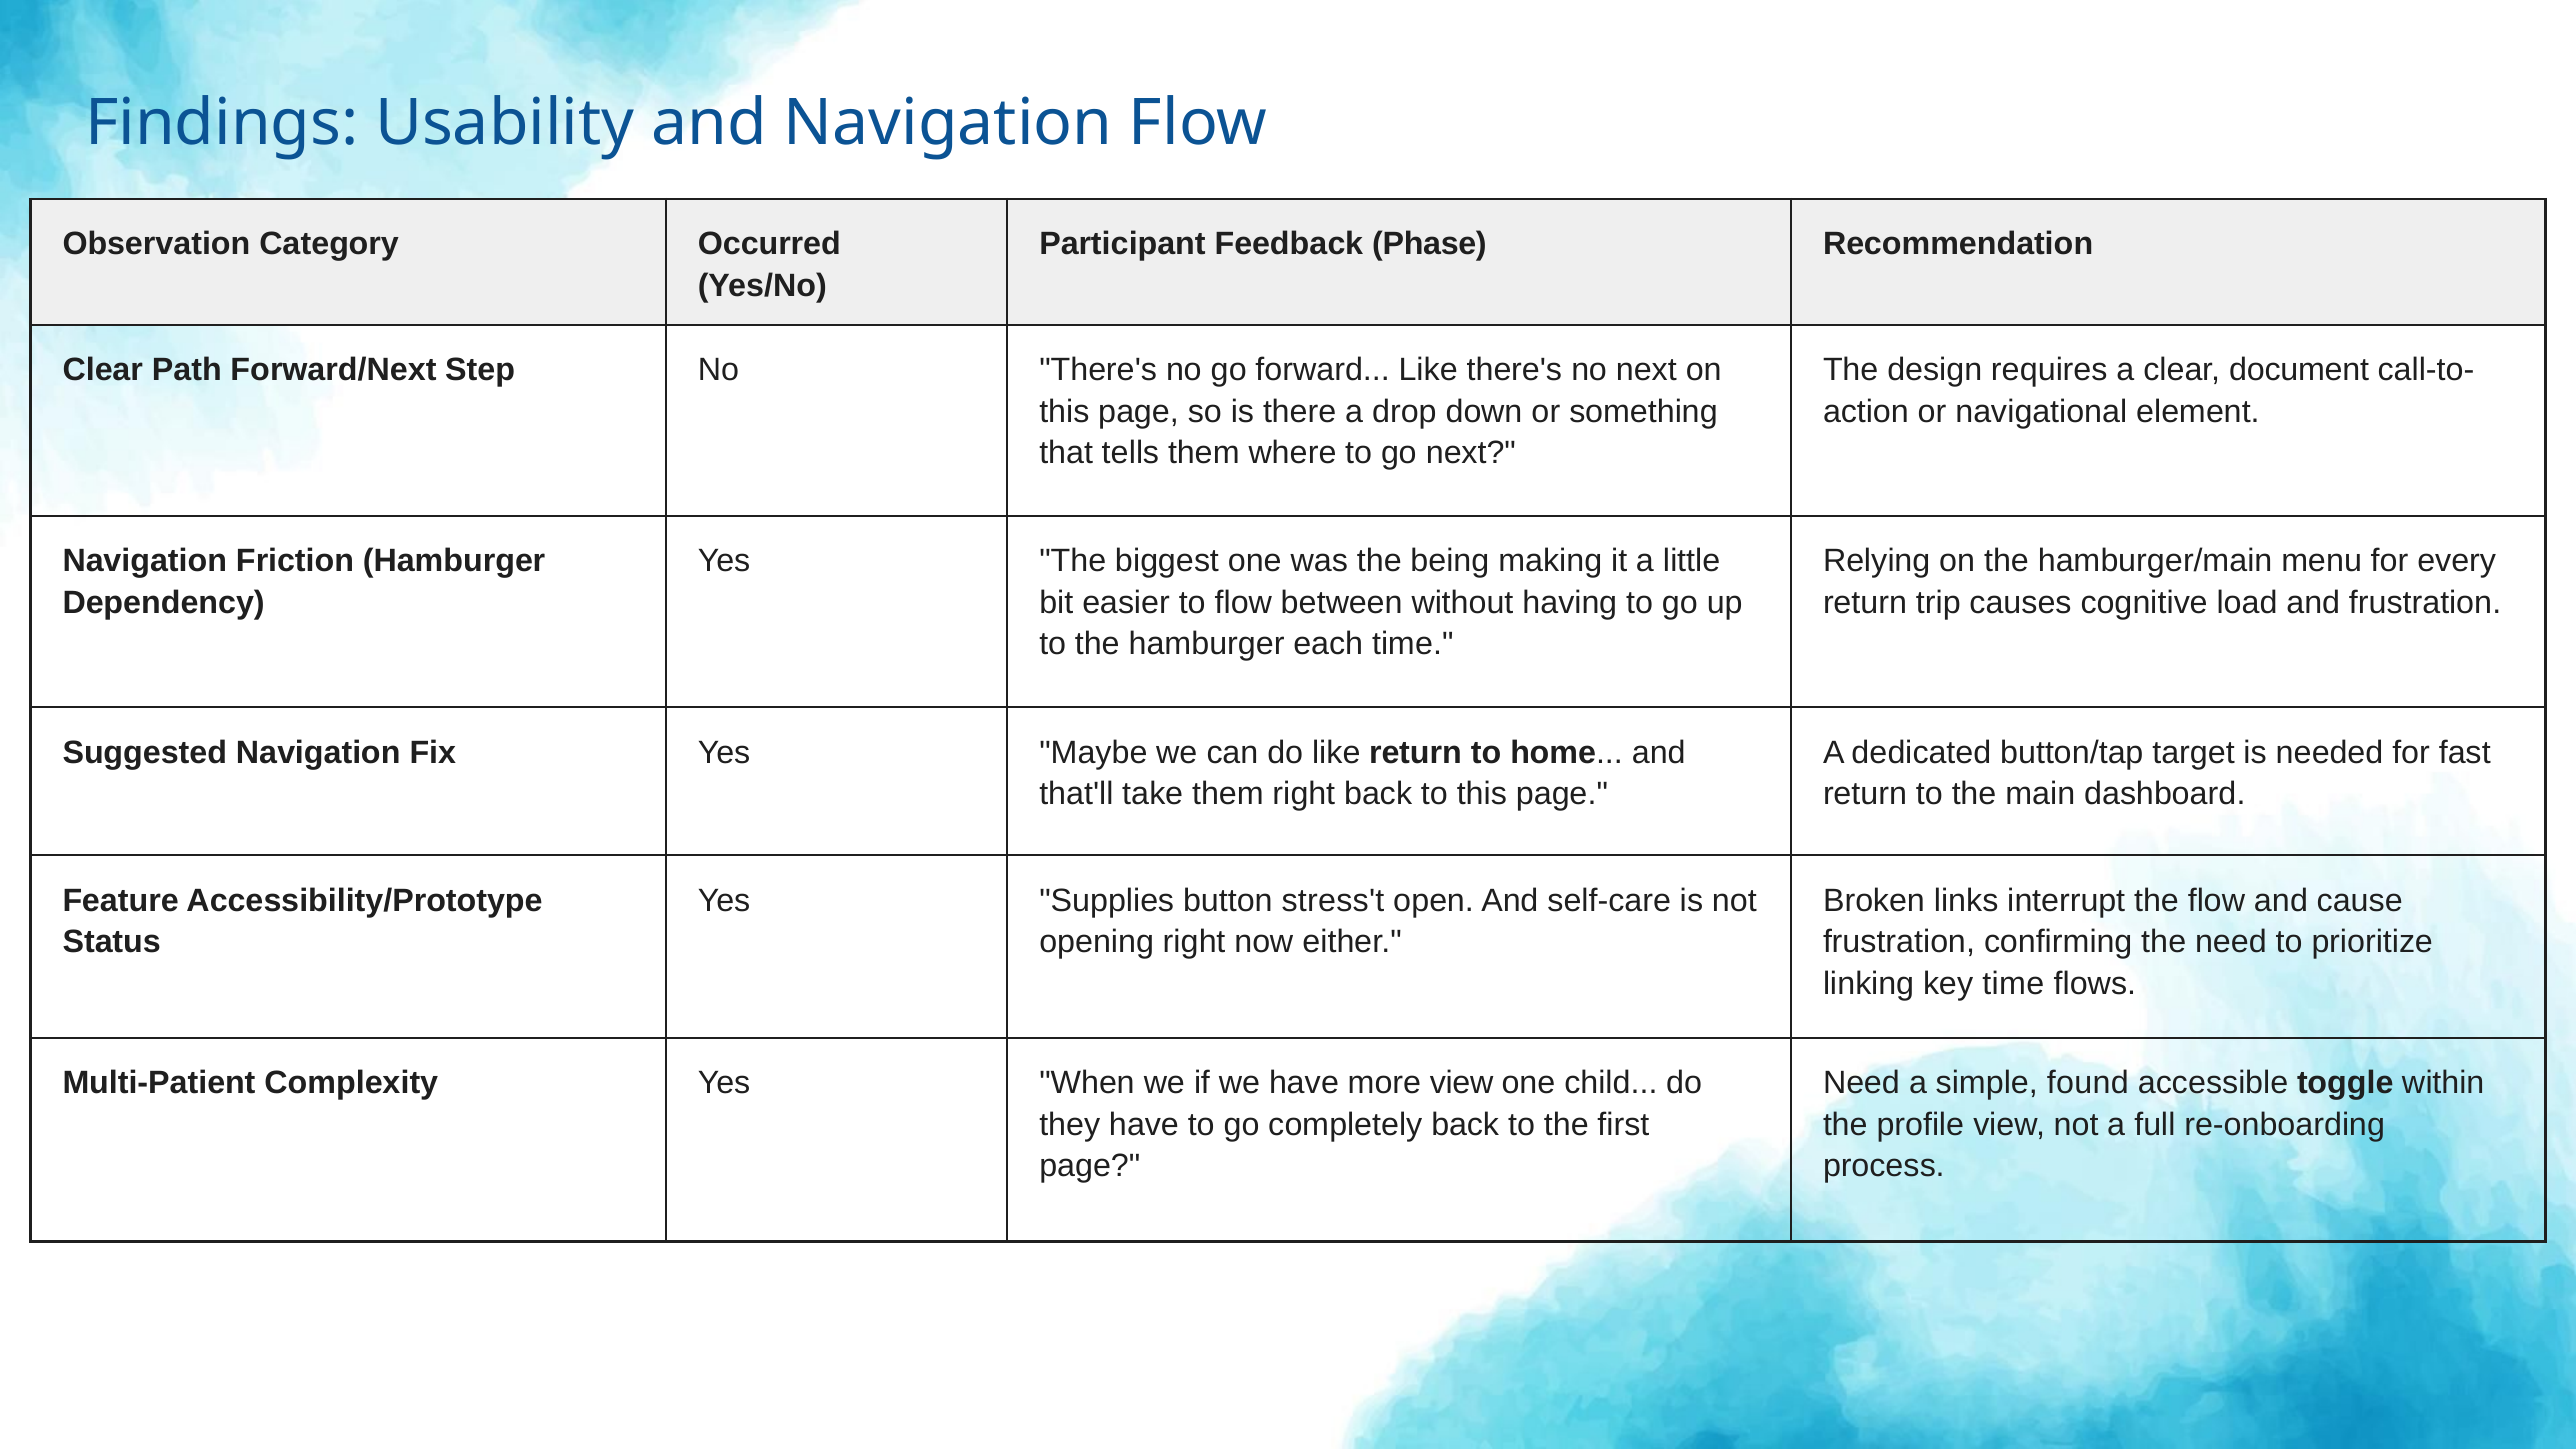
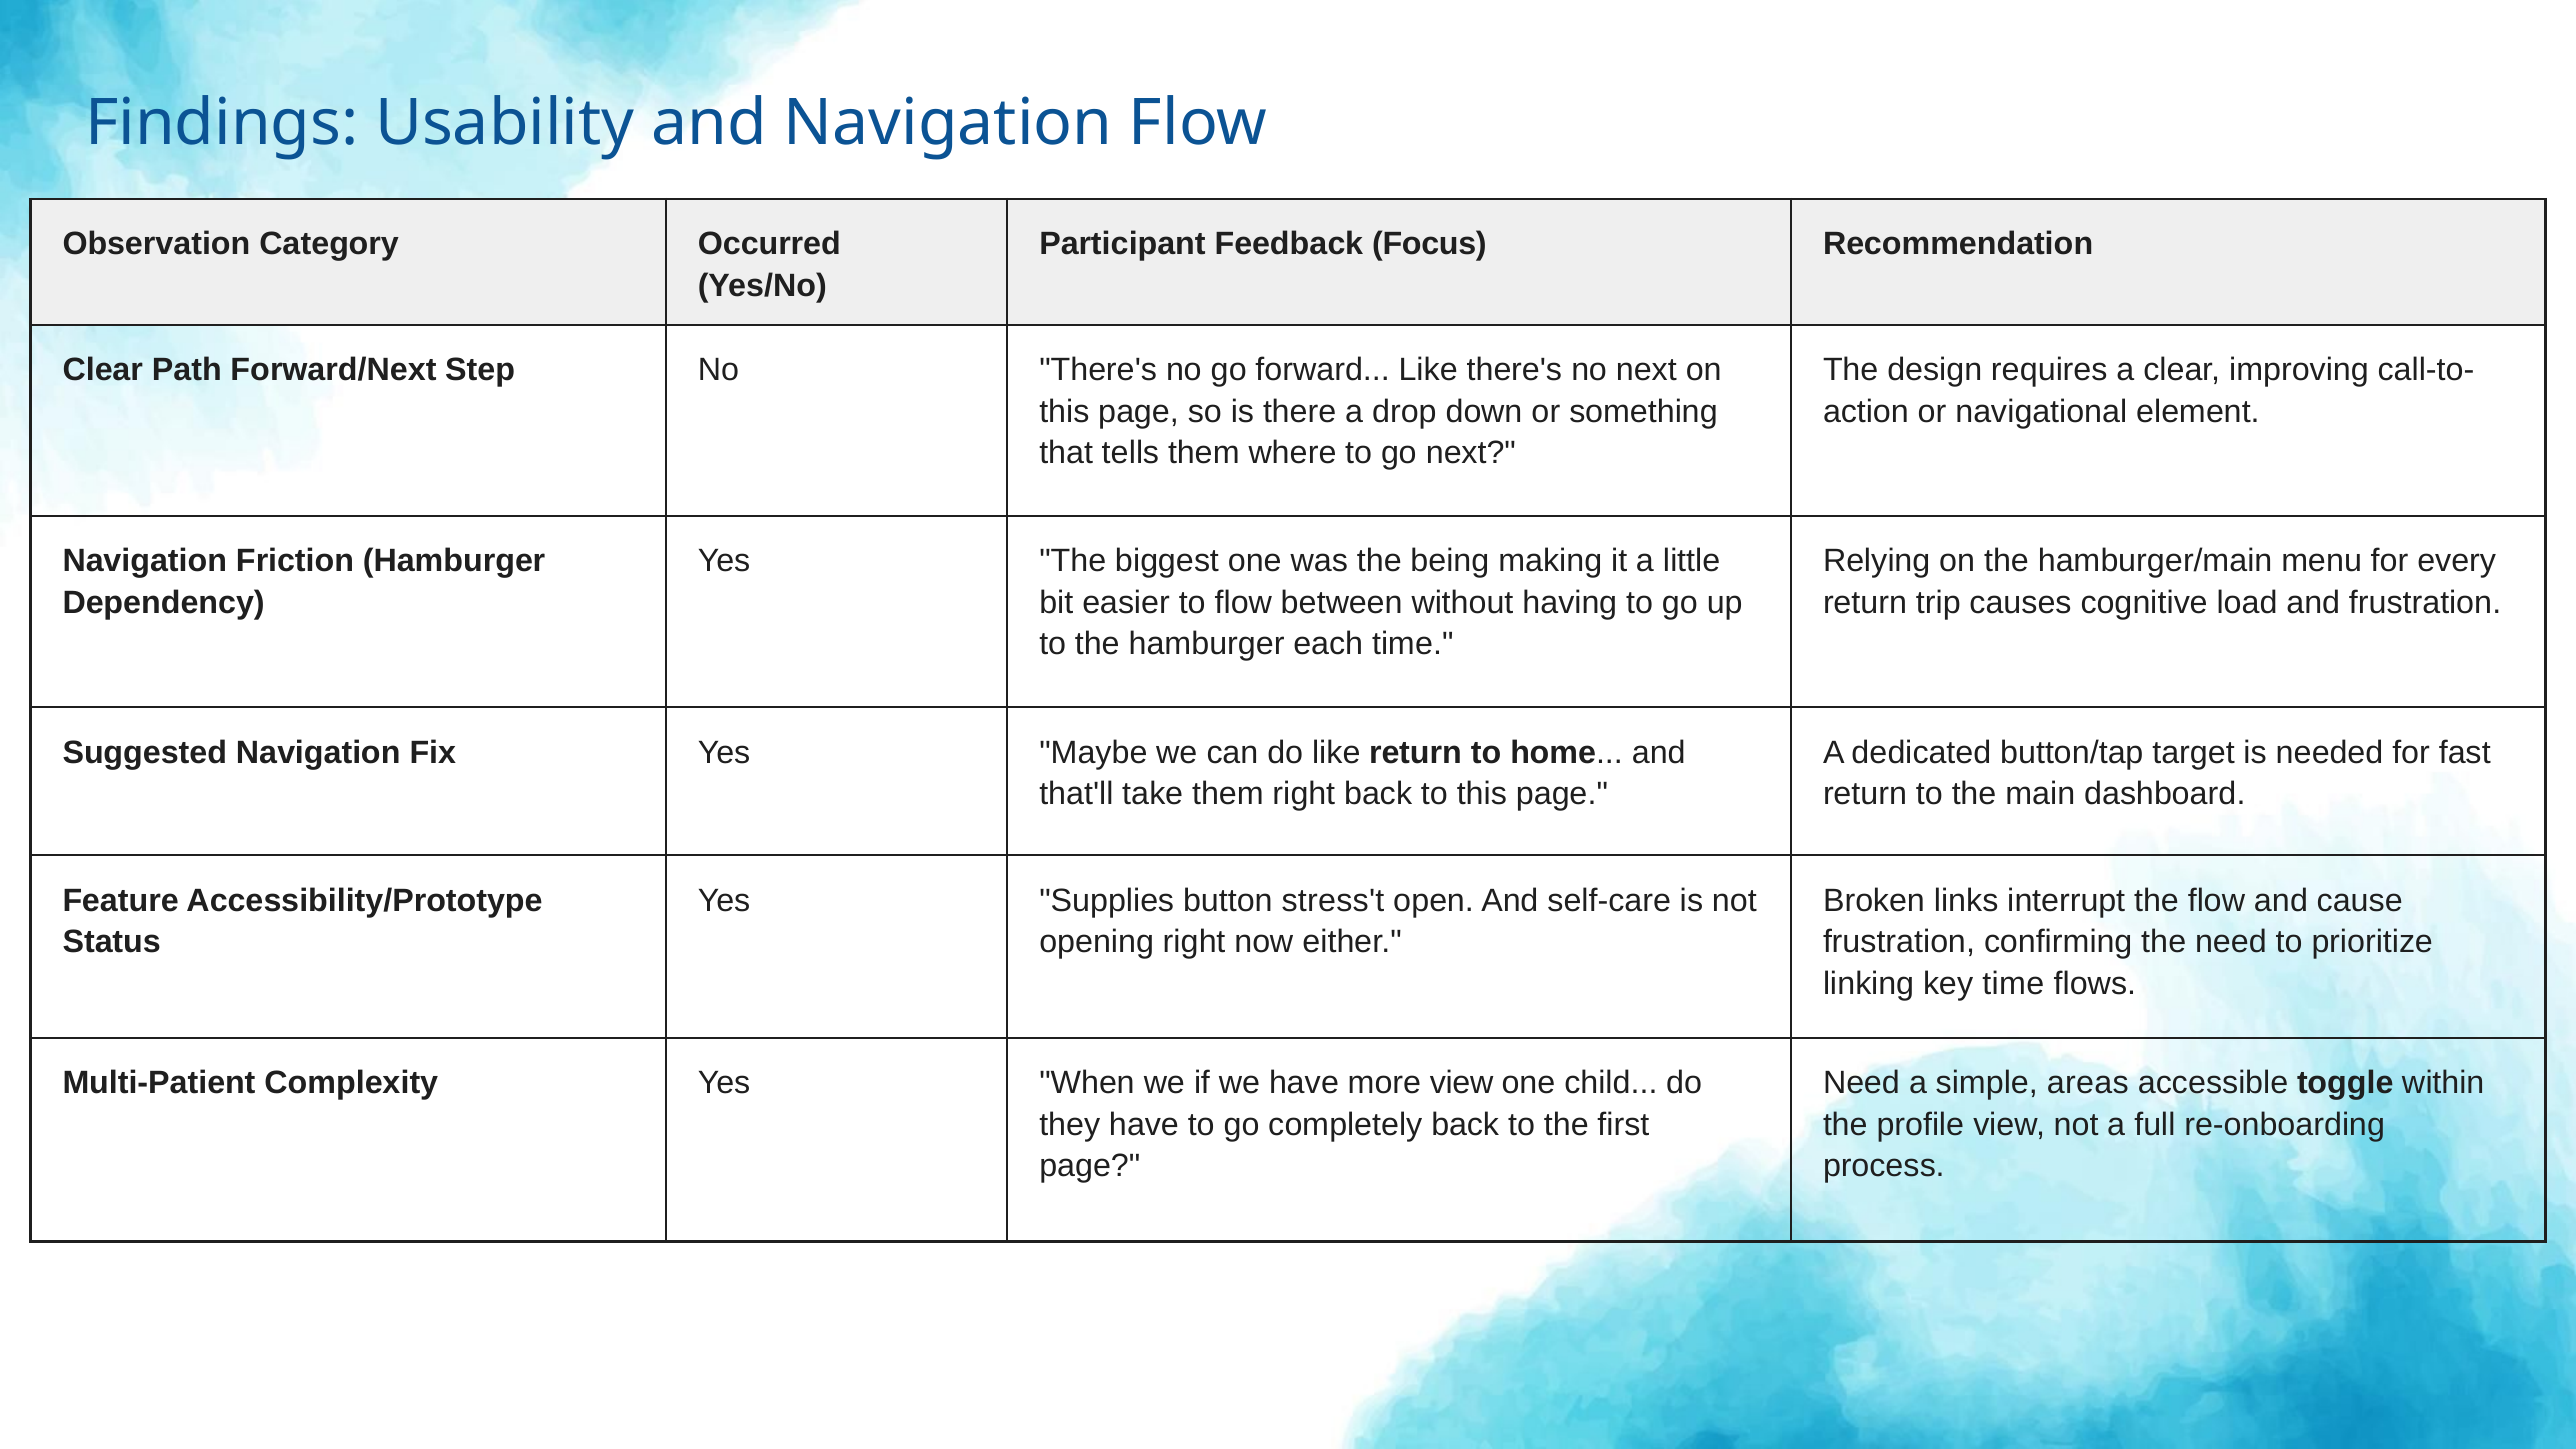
Phase: Phase -> Focus
document: document -> improving
found: found -> areas
